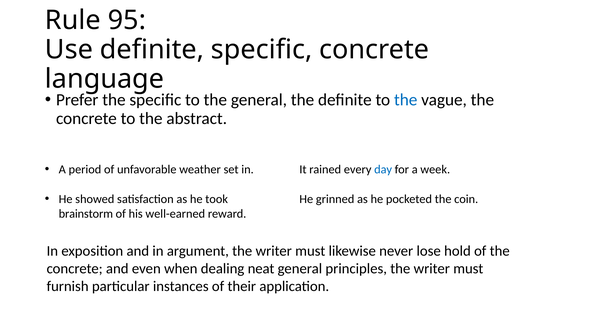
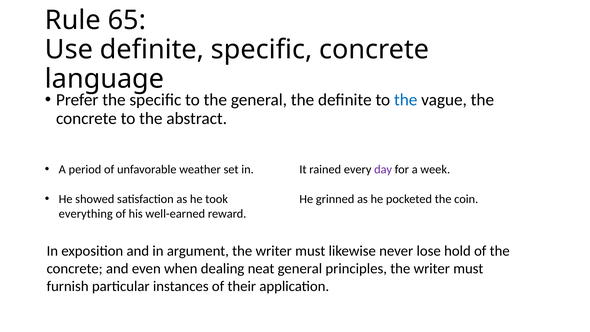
95: 95 -> 65
day colour: blue -> purple
brainstorm: brainstorm -> everything
